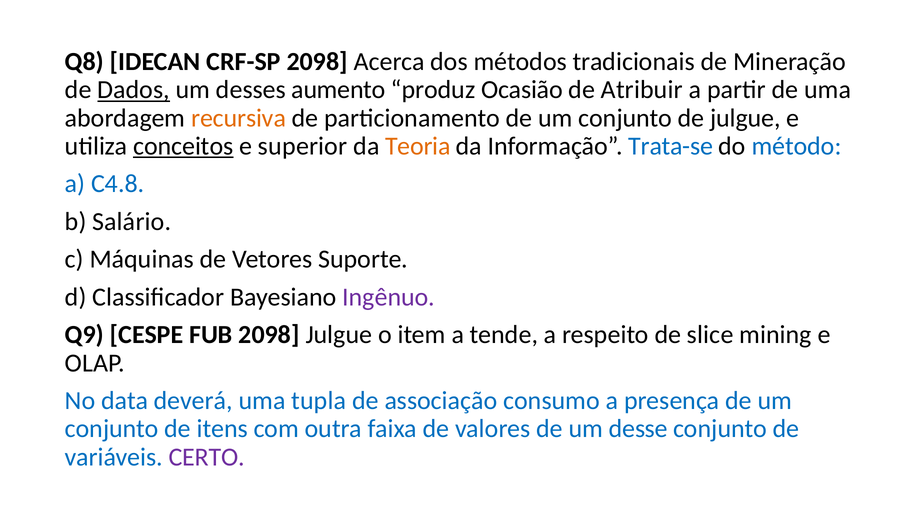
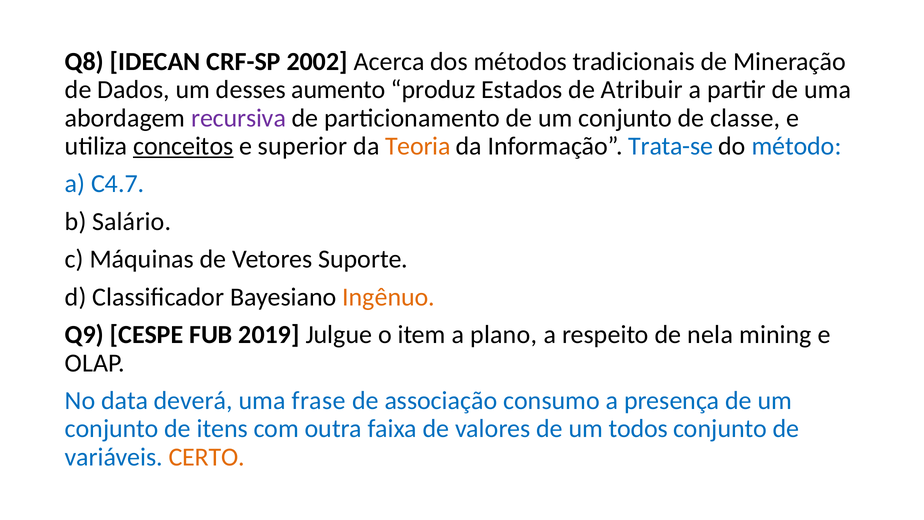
CRF-SP 2098: 2098 -> 2002
Dados underline: present -> none
Ocasião: Ocasião -> Estados
recursiva colour: orange -> purple
de julgue: julgue -> classe
C4.8: C4.8 -> C4.7
Ingênuo colour: purple -> orange
FUB 2098: 2098 -> 2019
tende: tende -> plano
slice: slice -> nela
tupla: tupla -> frase
desse: desse -> todos
CERTO colour: purple -> orange
